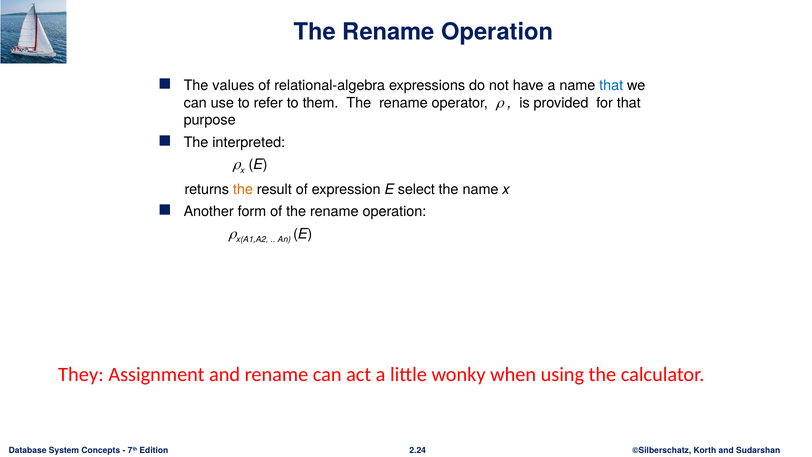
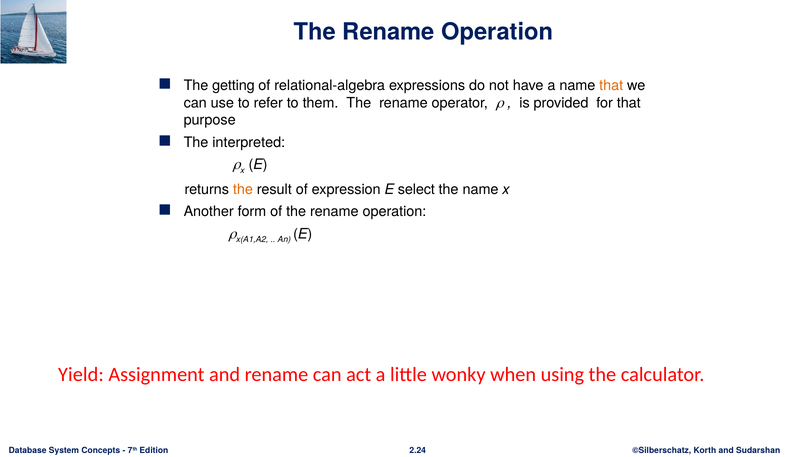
values: values -> getting
that at (611, 85) colour: blue -> orange
They: They -> Yield
